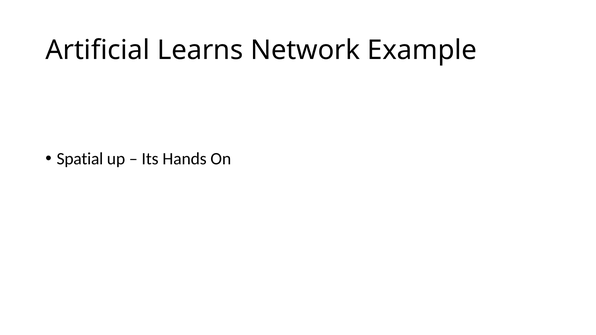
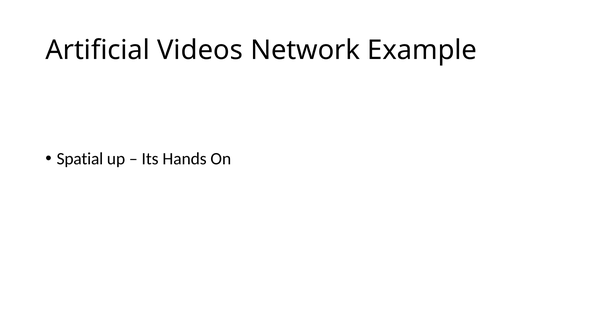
Learns: Learns -> Videos
